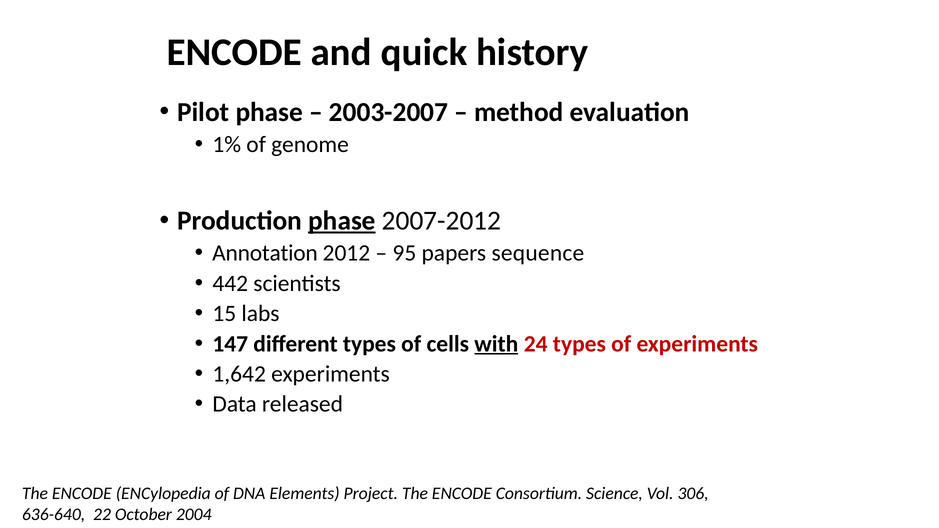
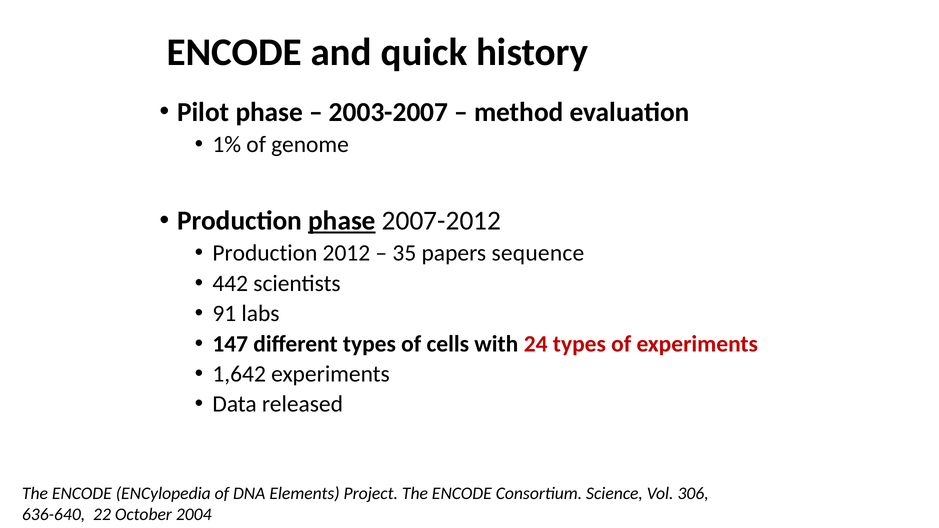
Annotation at (265, 253): Annotation -> Production
95: 95 -> 35
15: 15 -> 91
with underline: present -> none
